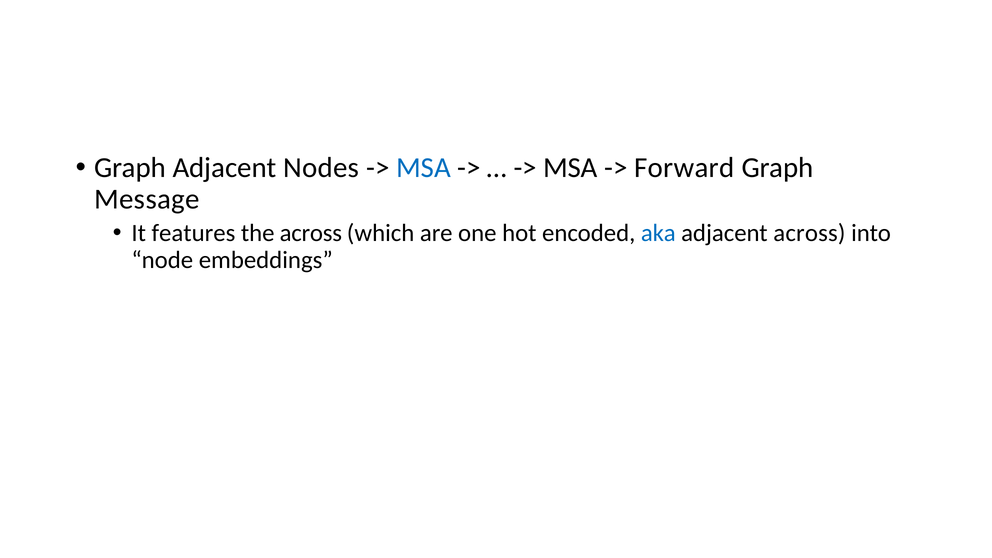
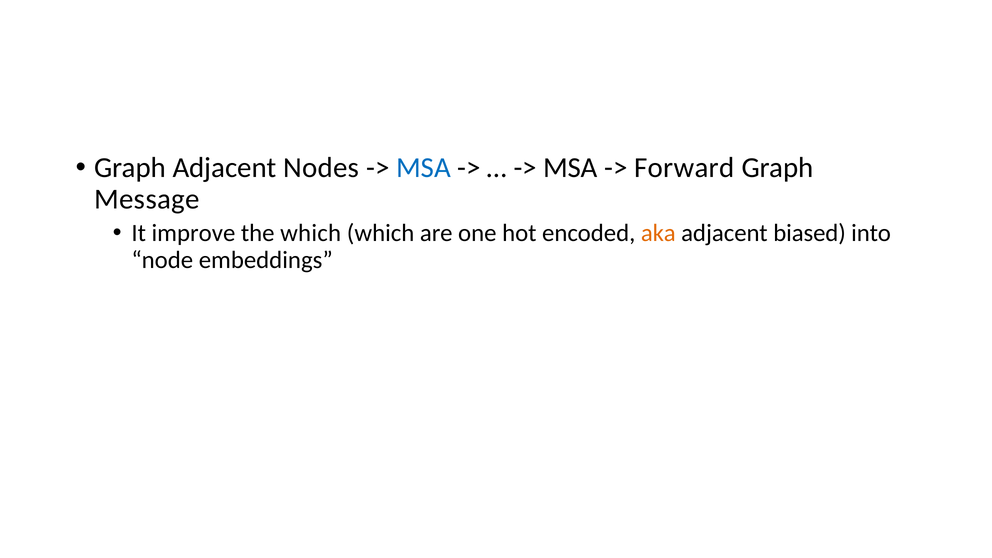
features: features -> improve
the across: across -> which
aka colour: blue -> orange
adjacent across: across -> biased
